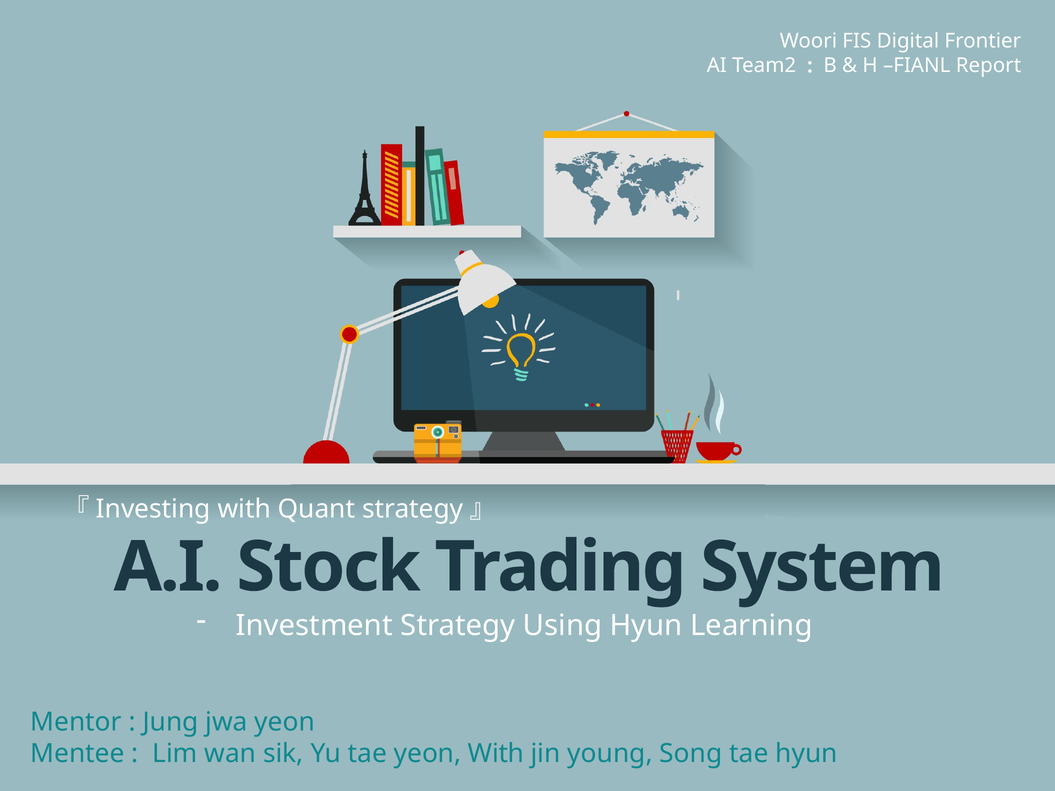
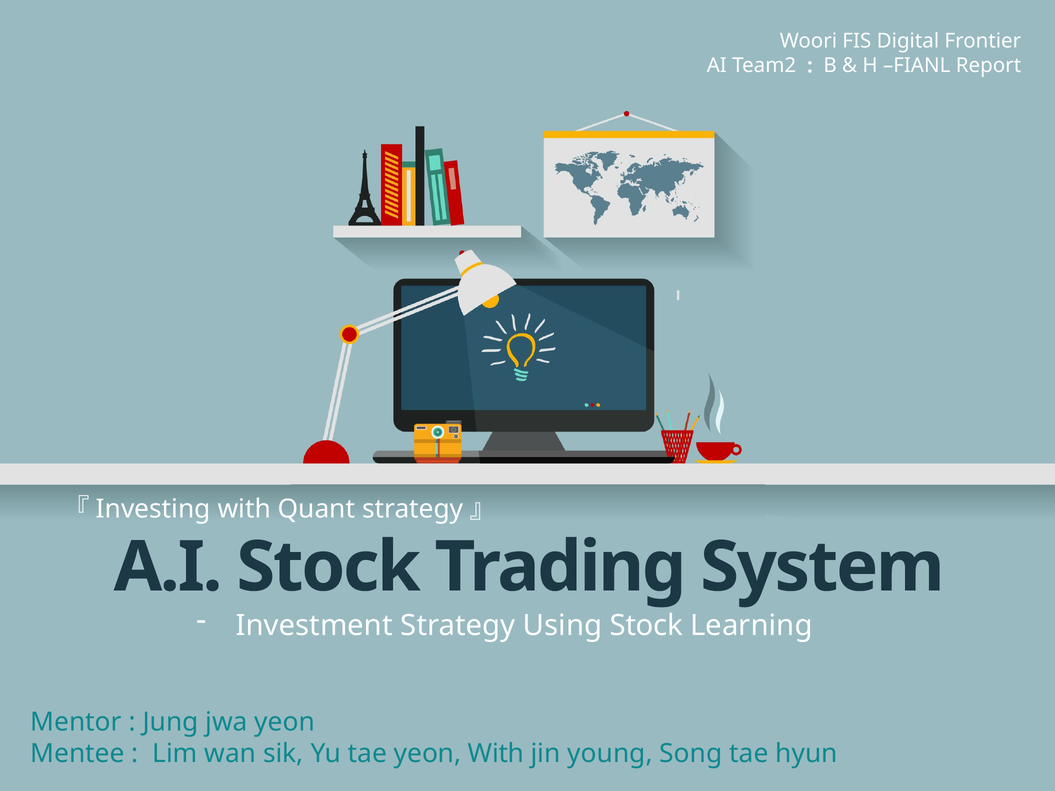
Using Hyun: Hyun -> Stock
